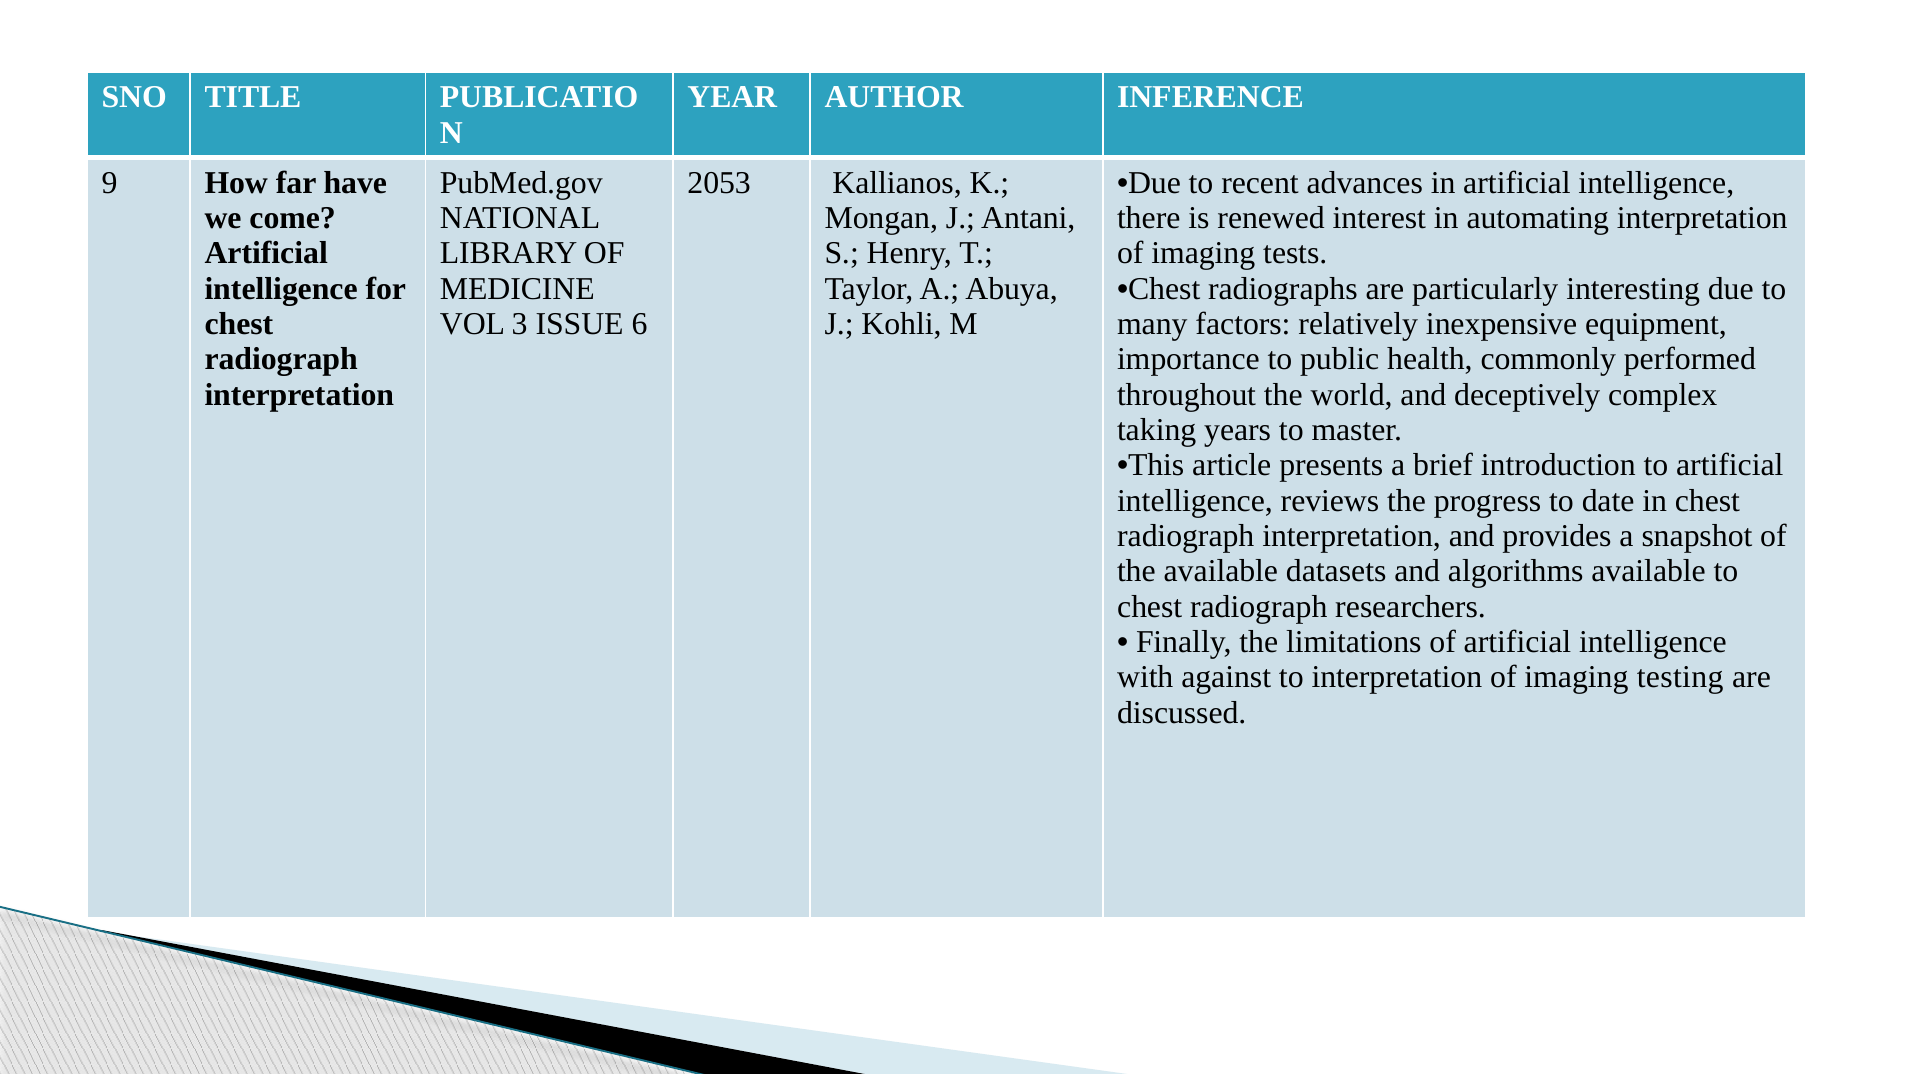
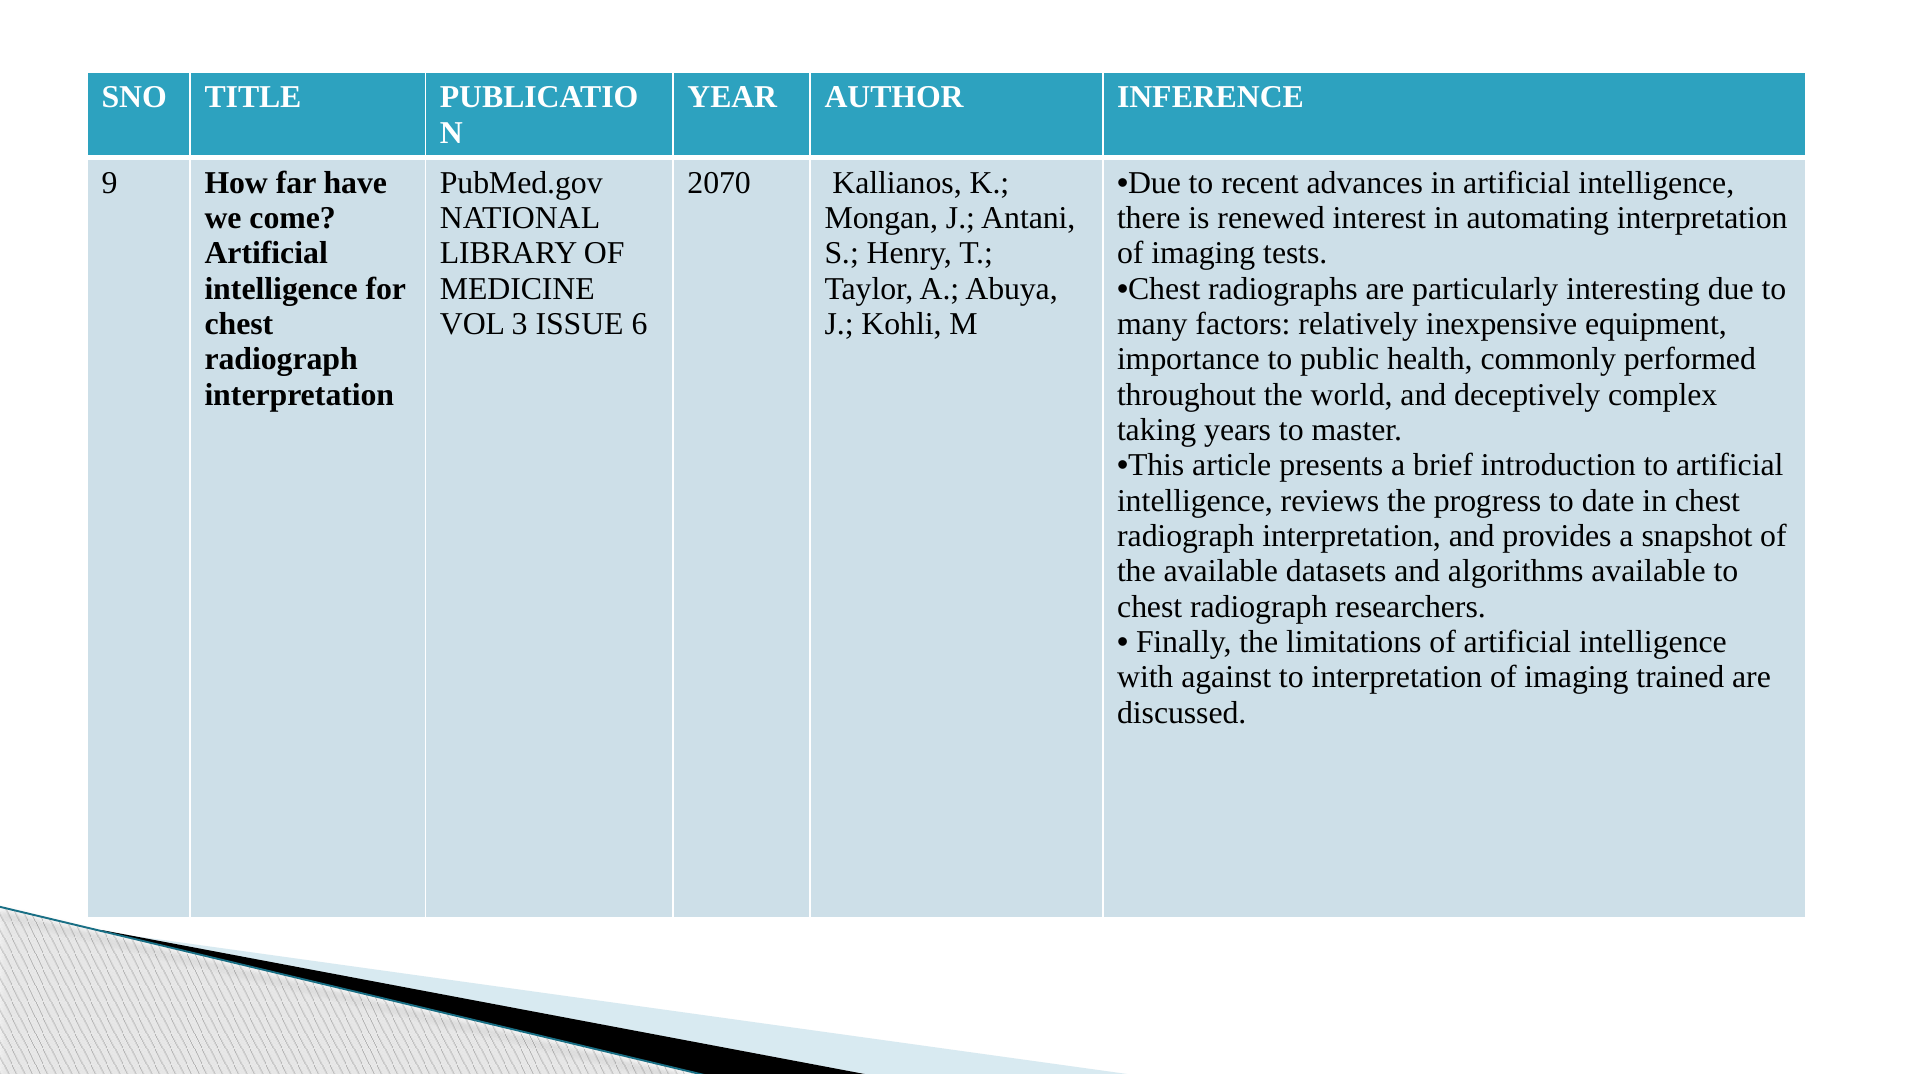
2053: 2053 -> 2070
testing: testing -> trained
